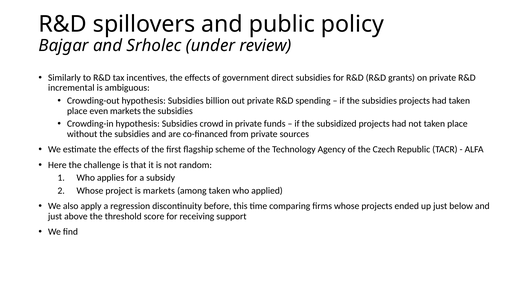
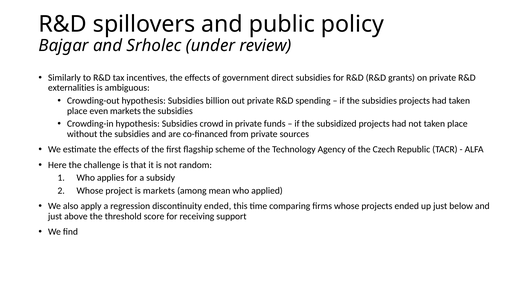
incremental: incremental -> externalities
among taken: taken -> mean
discontinuity before: before -> ended
